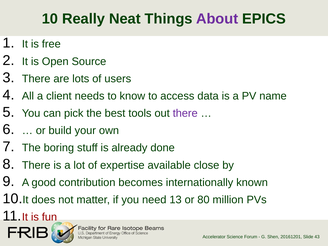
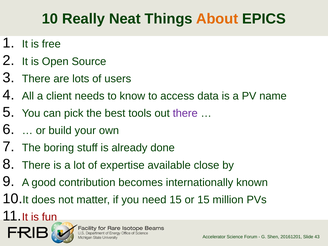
About colour: purple -> orange
need 13: 13 -> 15
or 80: 80 -> 15
